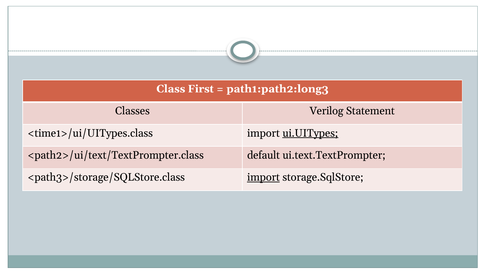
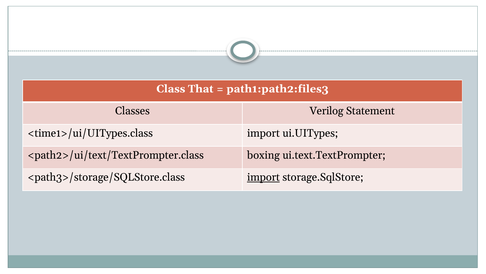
First: First -> That
path1:path2:long3: path1:path2:long3 -> path1:path2:files3
ui.UITypes underline: present -> none
default: default -> boxing
